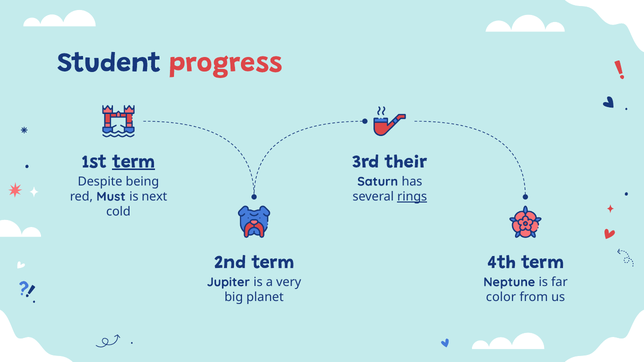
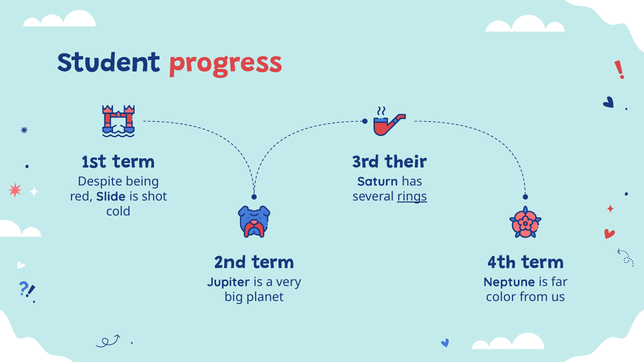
term at (134, 162) underline: present -> none
Must: Must -> Slide
next: next -> shot
